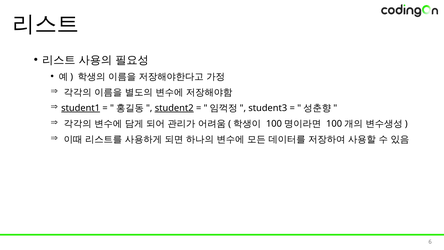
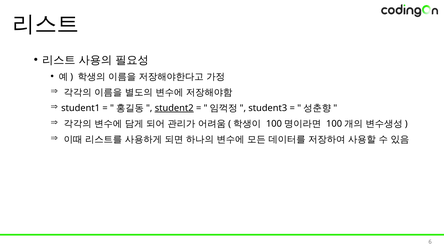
student1 underline: present -> none
